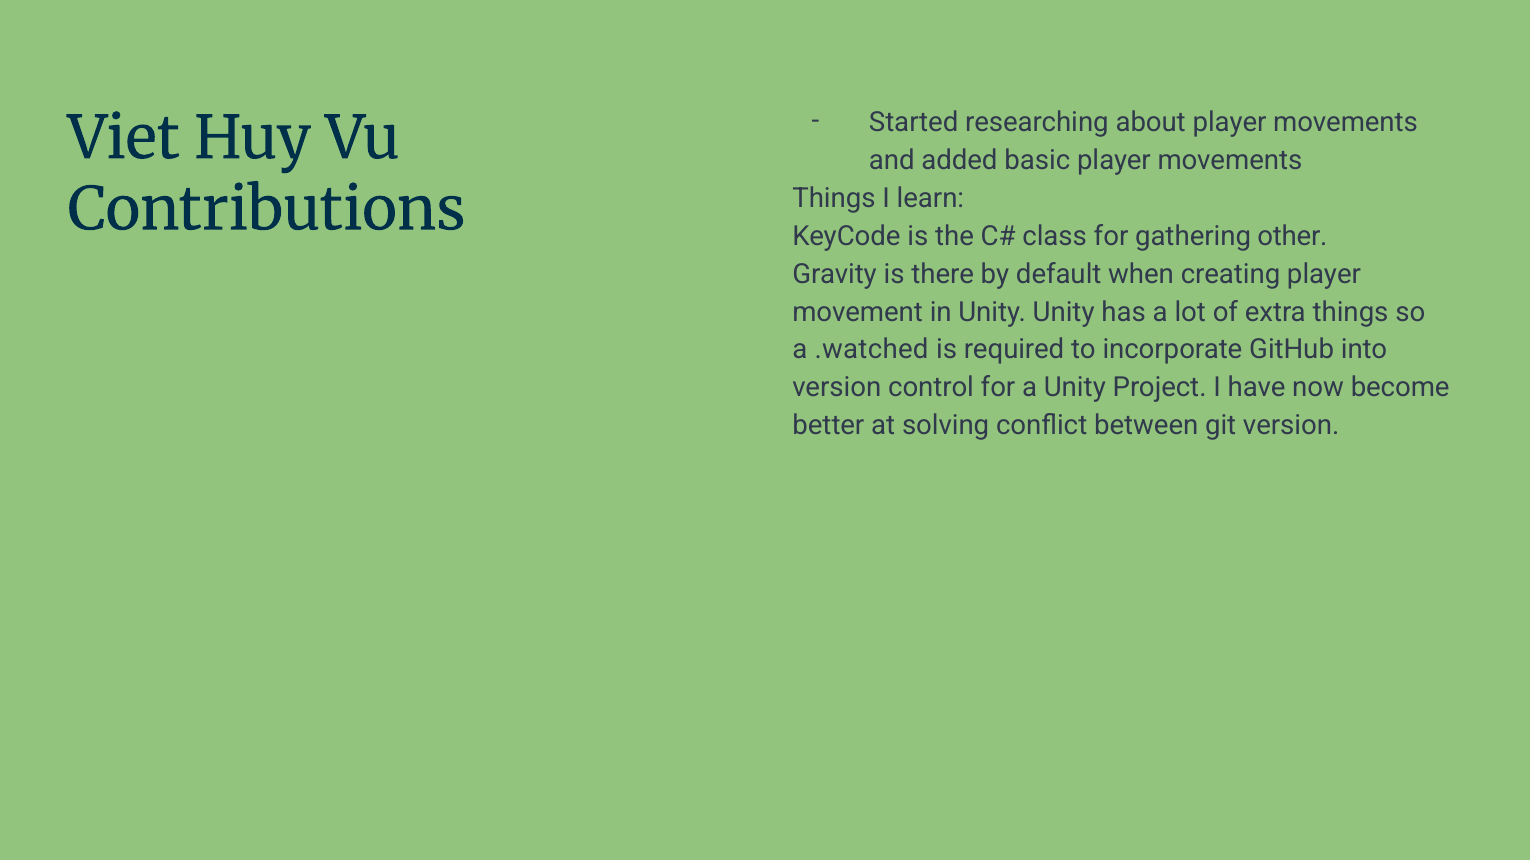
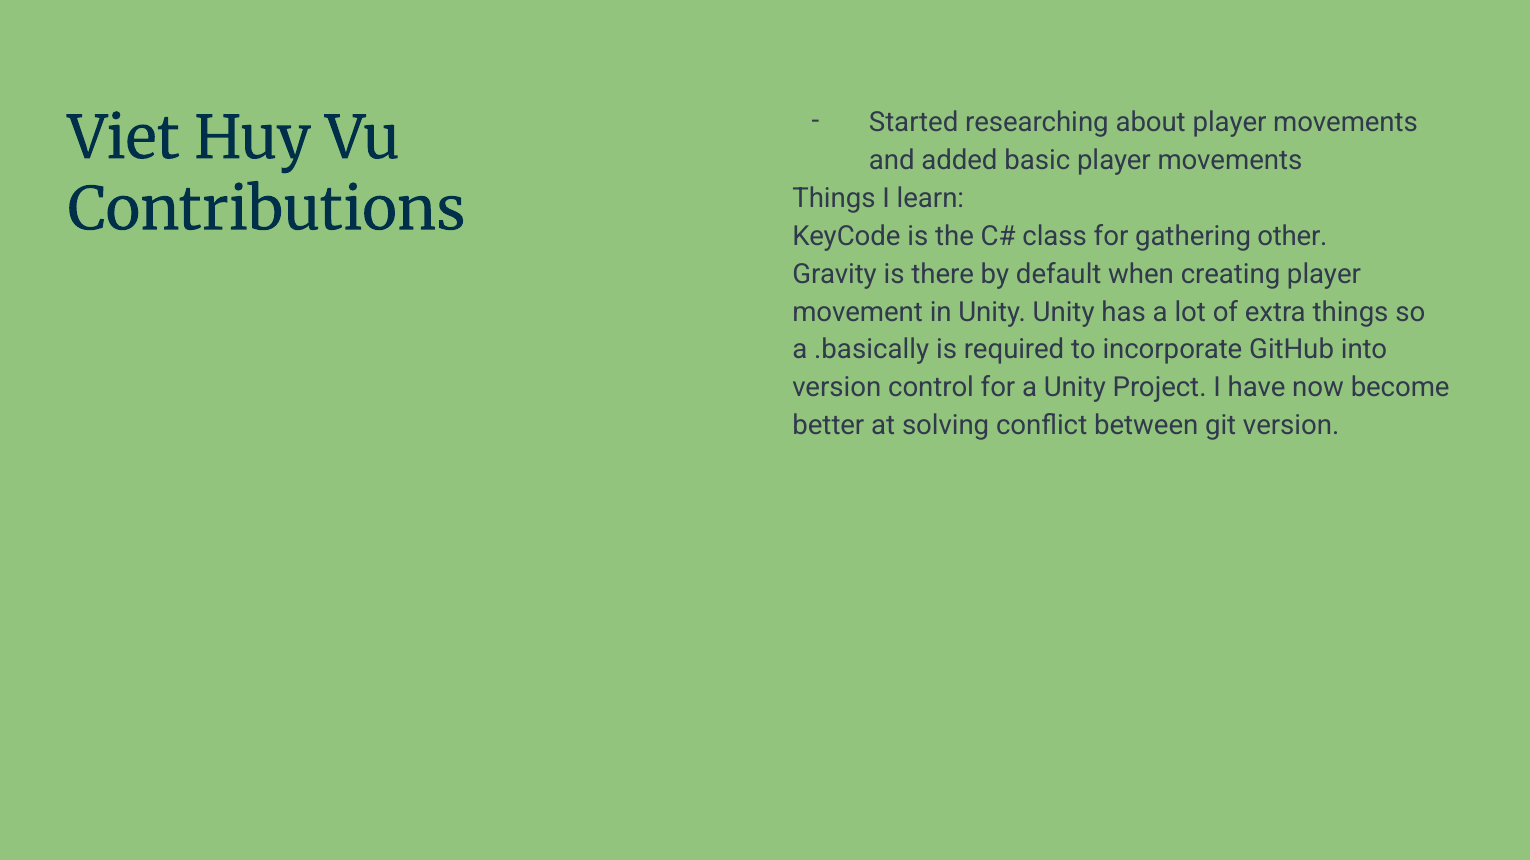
.watched: .watched -> .basically
